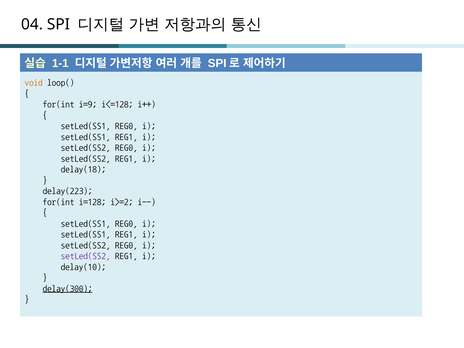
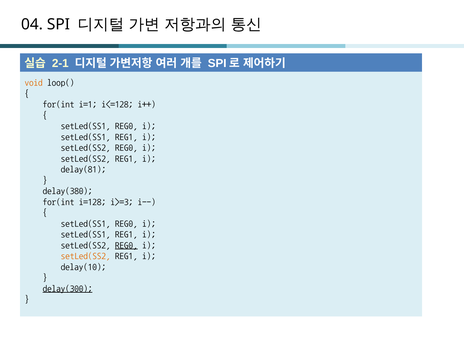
1-1: 1-1 -> 2-1
i=9: i=9 -> i=1
delay(18: delay(18 -> delay(81
delay(223: delay(223 -> delay(380
i>=2: i>=2 -> i>=3
REG0 at (126, 245) underline: none -> present
setLed(SS2 at (86, 256) colour: purple -> orange
